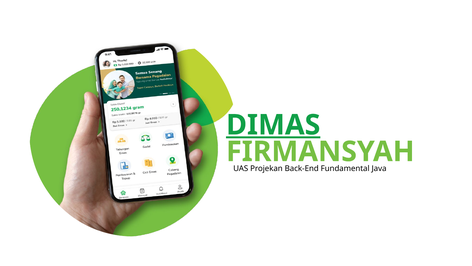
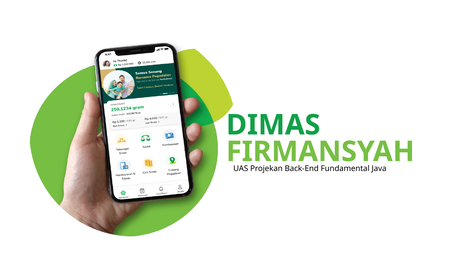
DIMAS underline: present -> none
